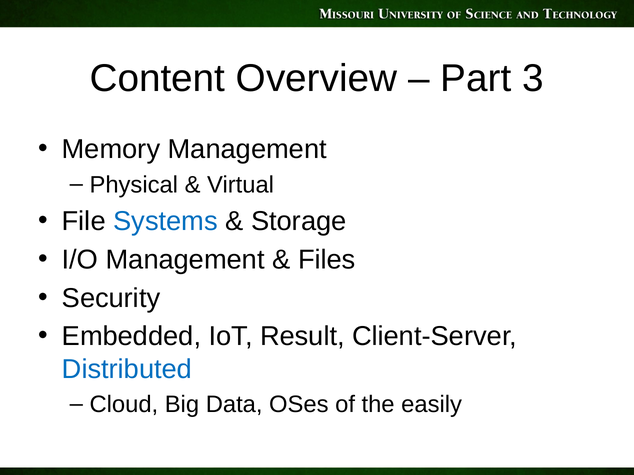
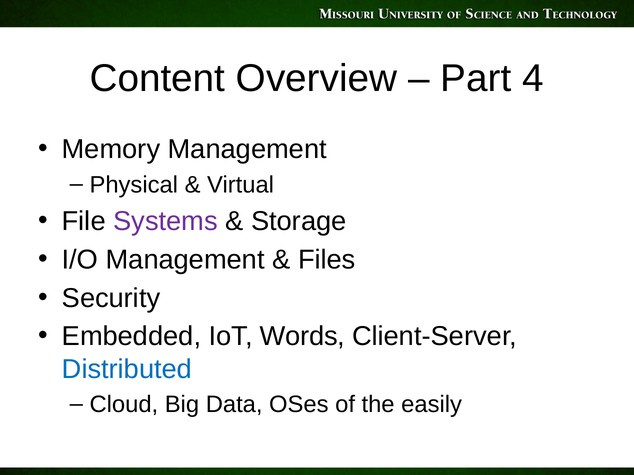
3: 3 -> 4
Systems colour: blue -> purple
Result: Result -> Words
